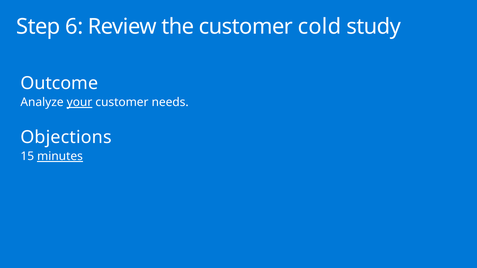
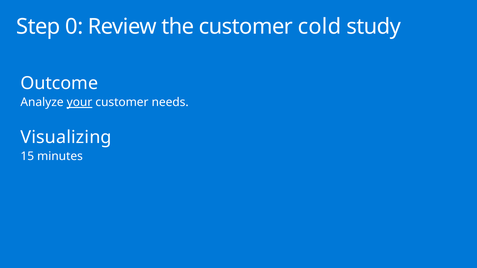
6: 6 -> 0
Objections: Objections -> Visualizing
minutes underline: present -> none
